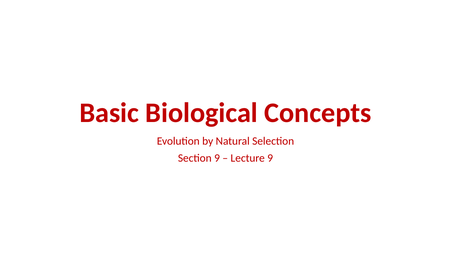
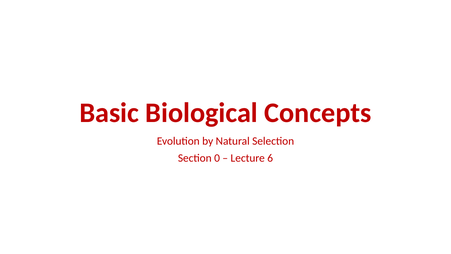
Section 9: 9 -> 0
Lecture 9: 9 -> 6
